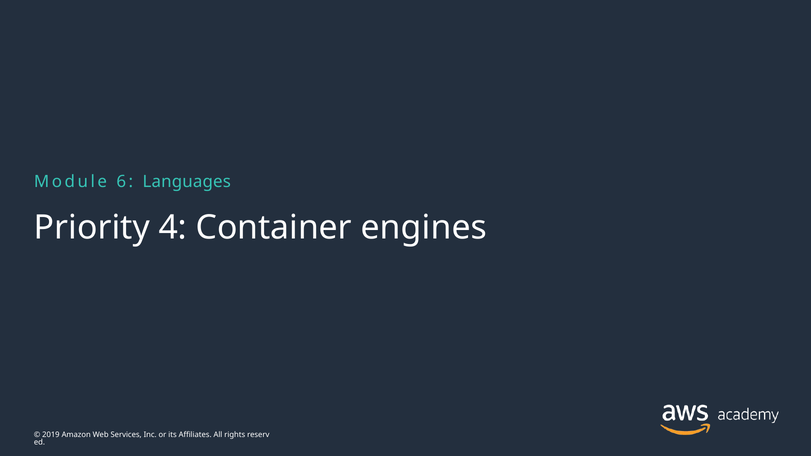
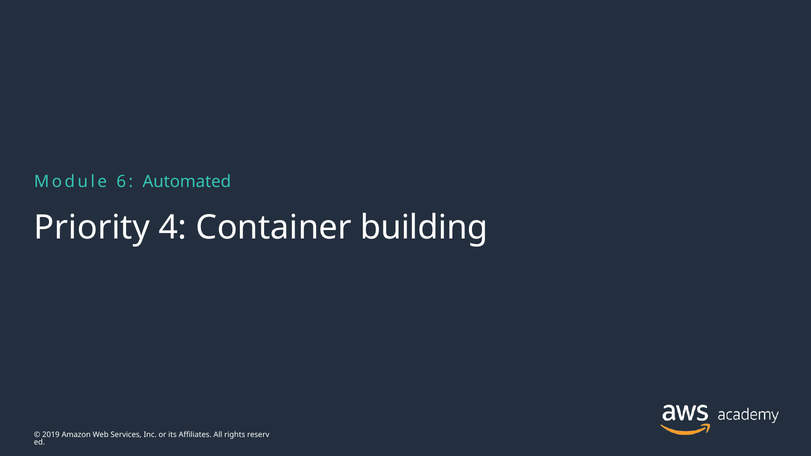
Languages: Languages -> Automated
engines: engines -> building
